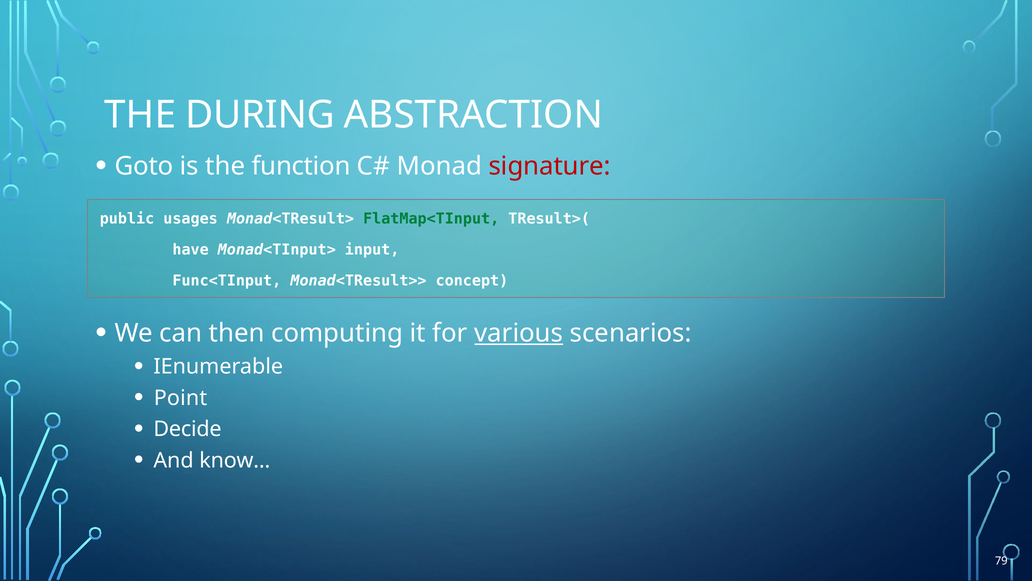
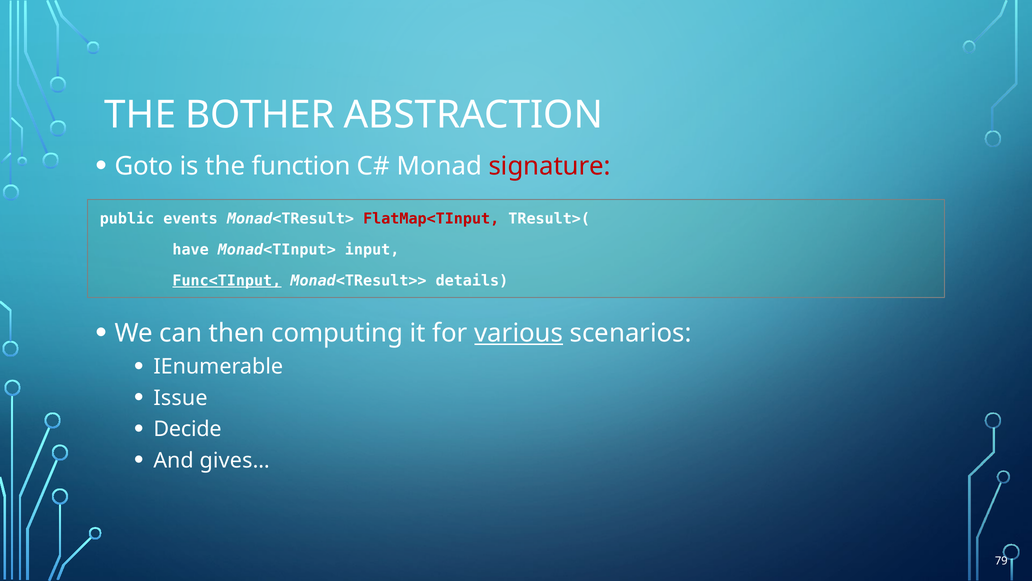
DURING: DURING -> BOTHER
usages: usages -> events
FlatMap<TInput colour: green -> red
Func<TInput underline: none -> present
concept: concept -> details
Point: Point -> Issue
know…: know… -> gives…
